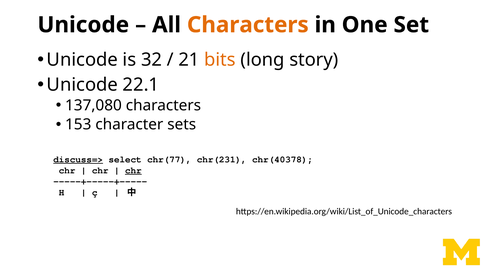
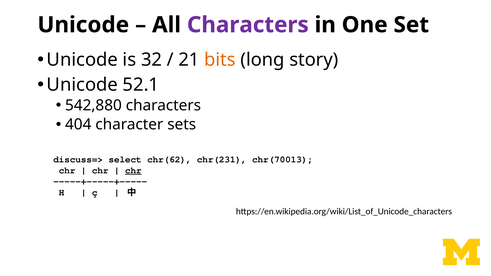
Characters at (248, 25) colour: orange -> purple
22.1: 22.1 -> 52.1
137,080: 137,080 -> 542,880
153: 153 -> 404
discuss=> underline: present -> none
chr(77: chr(77 -> chr(62
chr(40378: chr(40378 -> chr(70013
